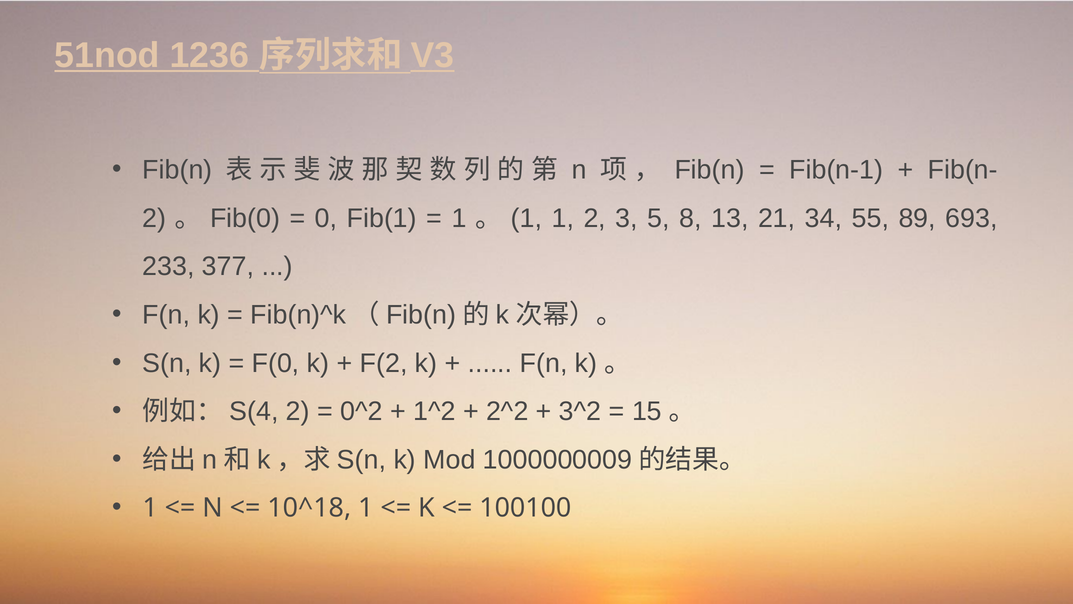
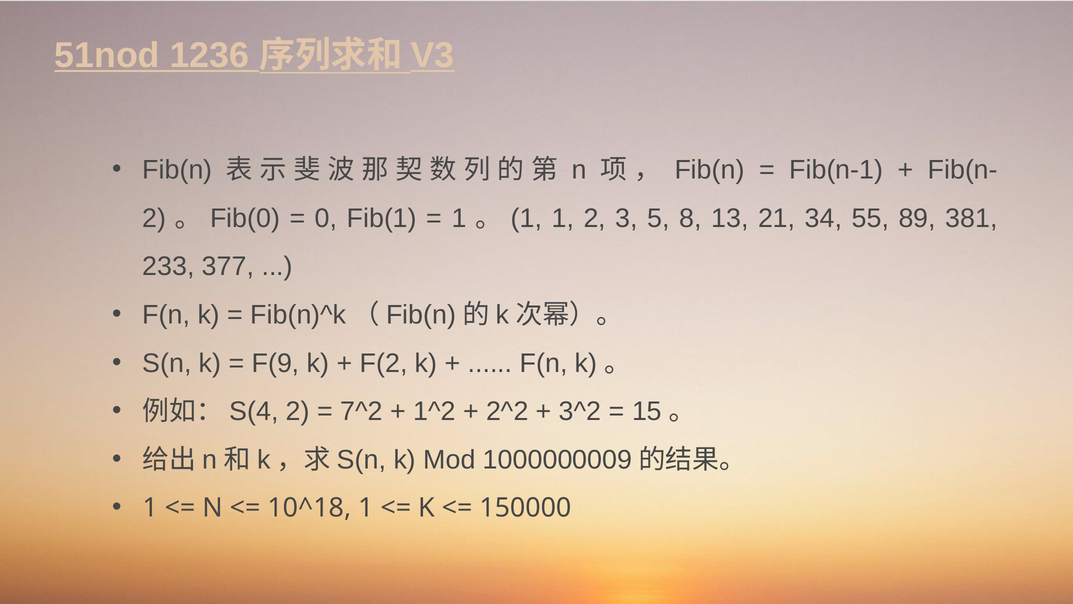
693: 693 -> 381
F(0: F(0 -> F(9
0^2: 0^2 -> 7^2
100100: 100100 -> 150000
